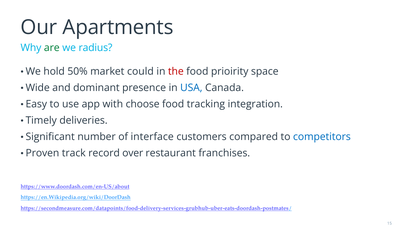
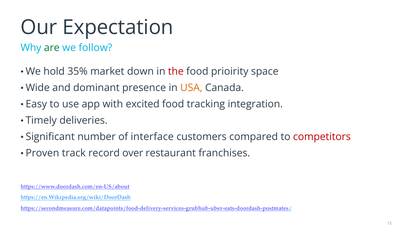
Apartments: Apartments -> Expectation
radius: radius -> follow
50%: 50% -> 35%
could: could -> down
USA colour: blue -> orange
choose: choose -> excited
competitors colour: blue -> red
